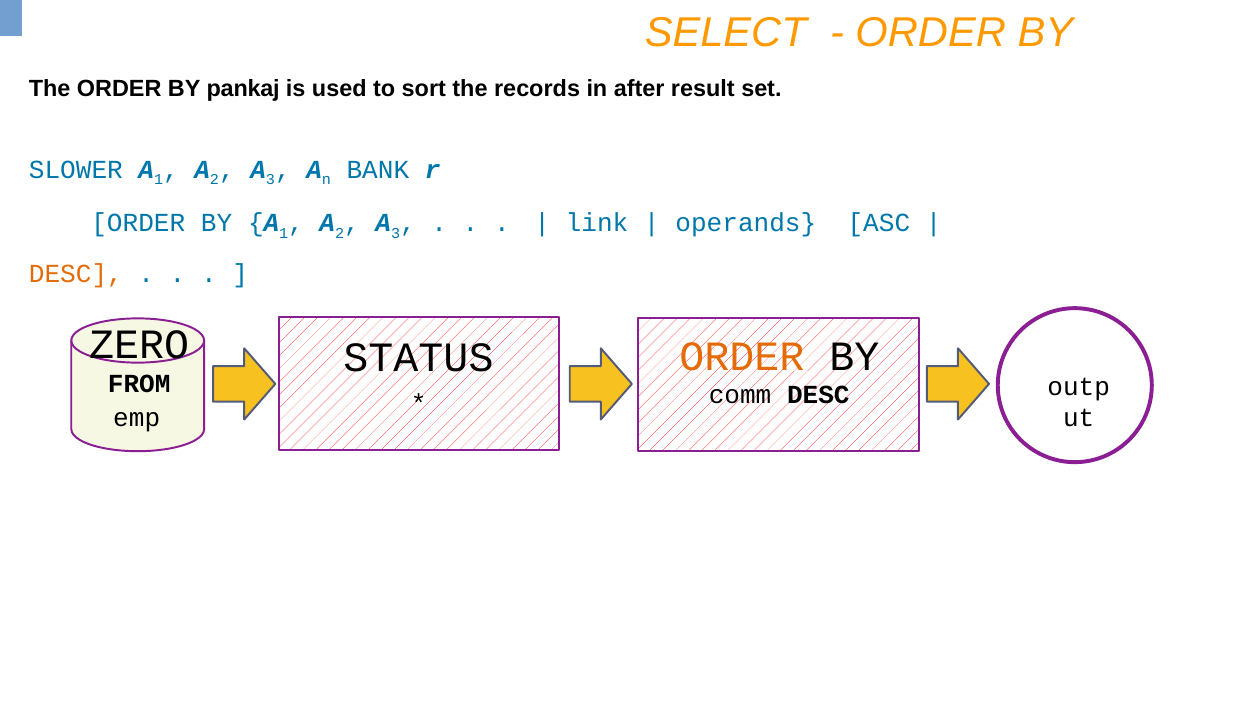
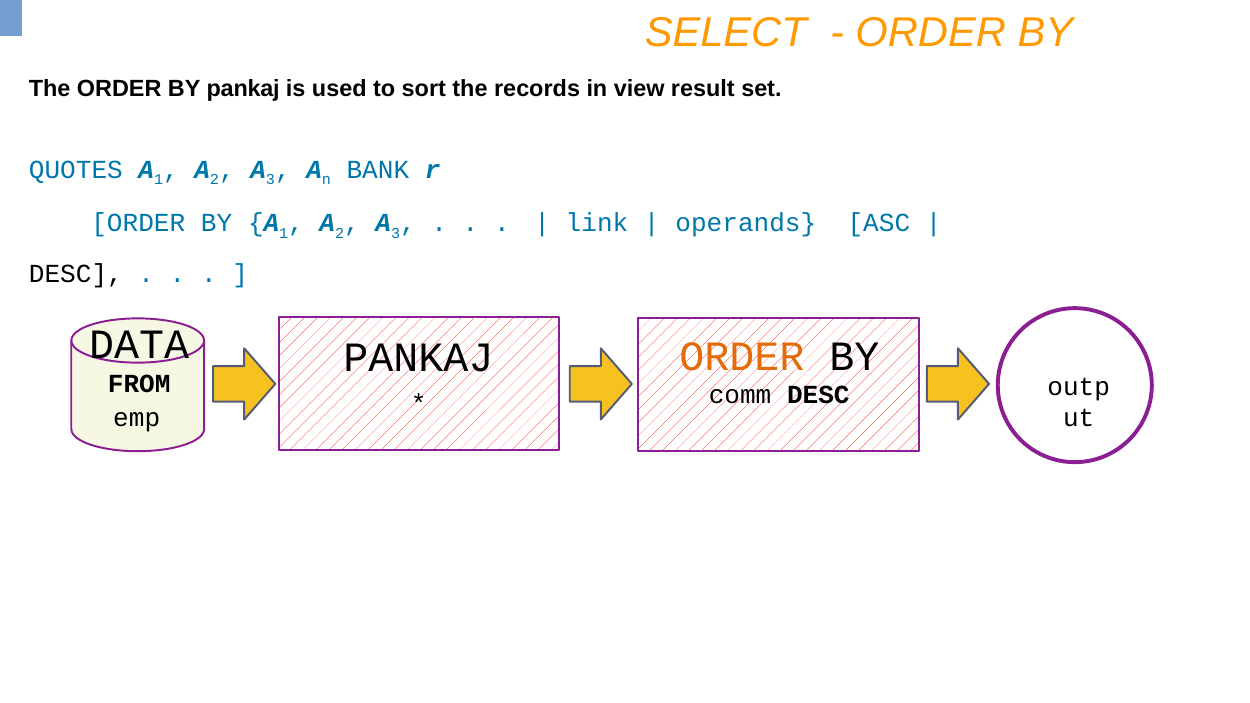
after: after -> view
SLOWER: SLOWER -> QUOTES
DESC at (76, 274) colour: orange -> black
ZERO: ZERO -> DATA
STATUS at (418, 357): STATUS -> PANKAJ
